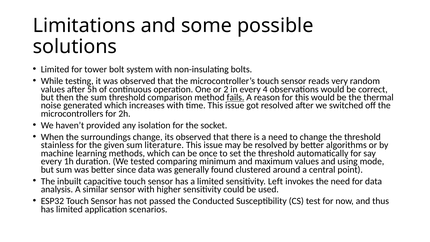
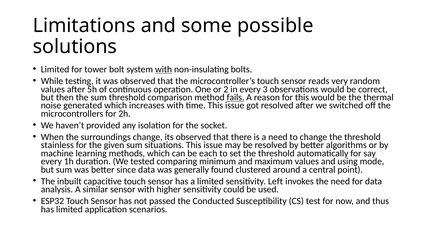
with at (164, 69) underline: none -> present
4: 4 -> 3
literature: literature -> situations
once: once -> each
